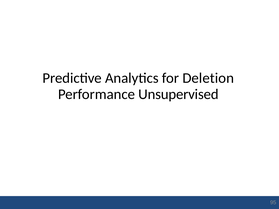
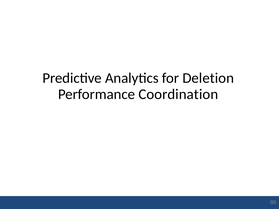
Unsupervised: Unsupervised -> Coordination
